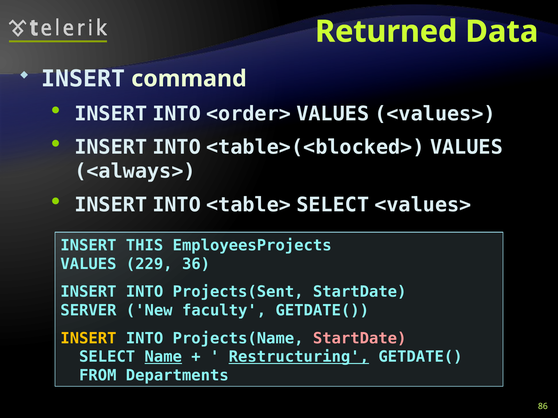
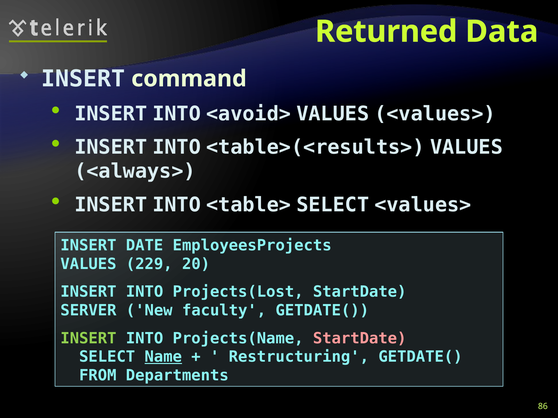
<order>: <order> -> <avoid>
<table>(<blocked>: <table>(<blocked> -> <table>(<results>
THIS: THIS -> DATE
36: 36 -> 20
Projects(Sent: Projects(Sent -> Projects(Lost
INSERT at (88, 339) colour: yellow -> light green
Restructuring underline: present -> none
